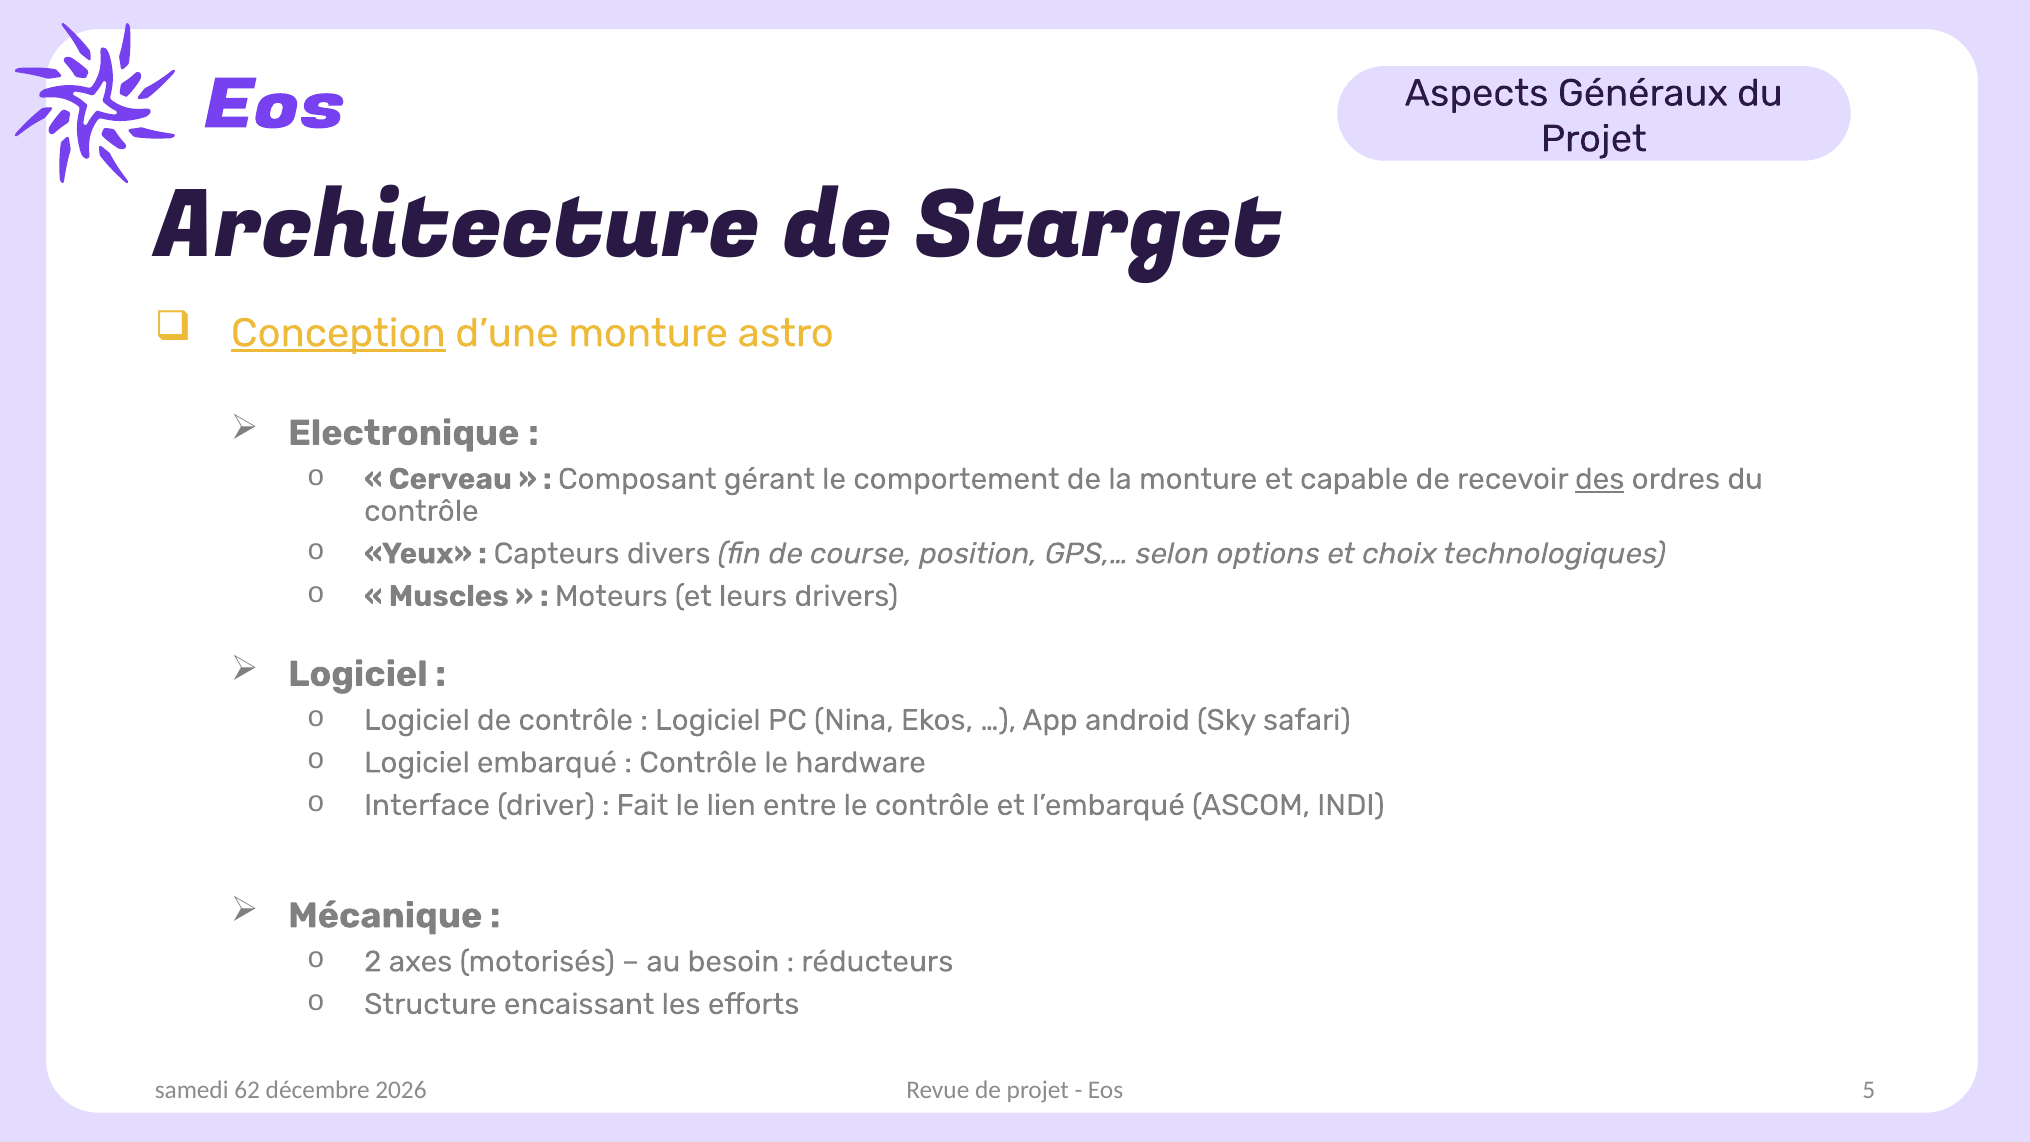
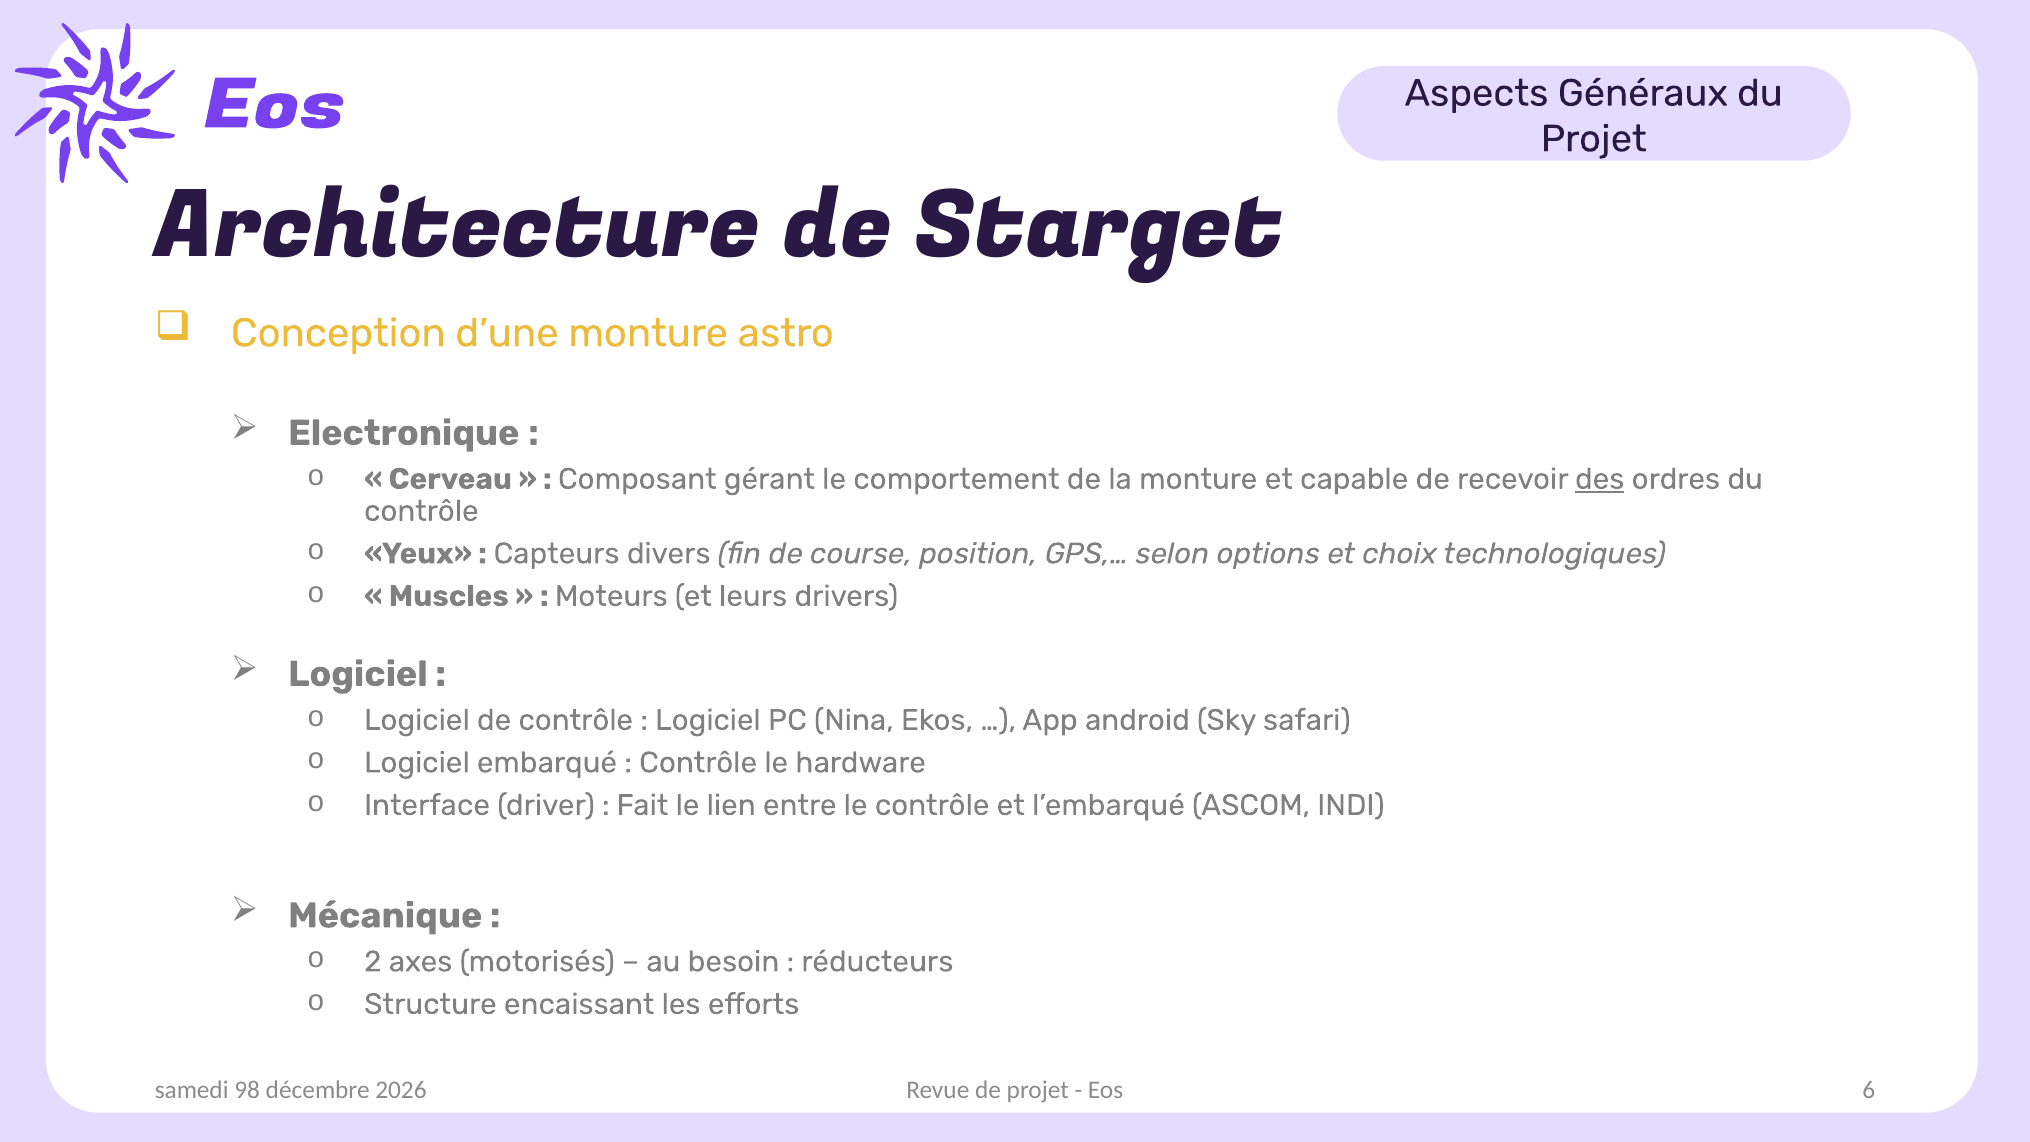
Conception underline: present -> none
62: 62 -> 98
5: 5 -> 6
